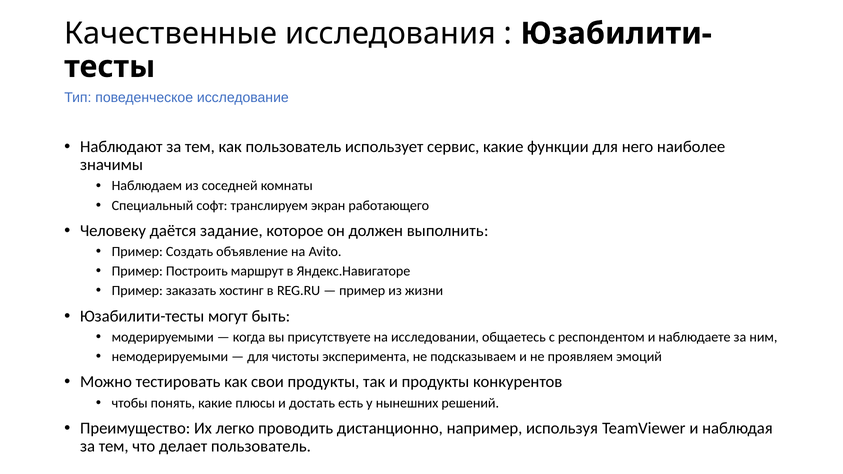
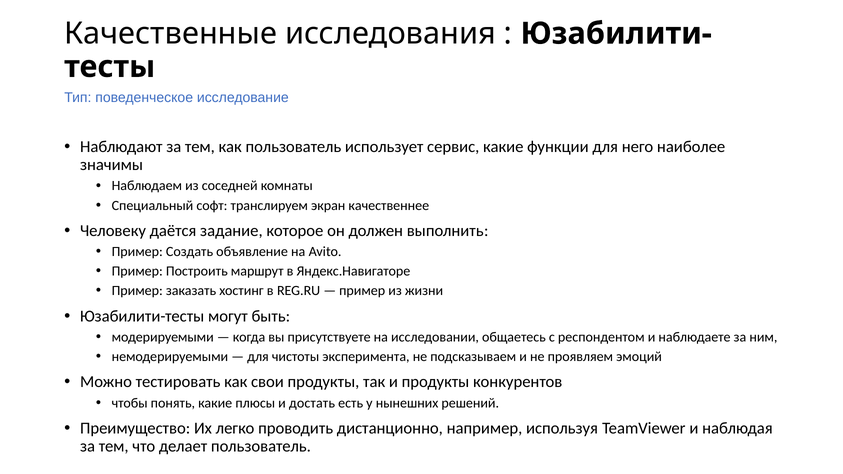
работающего: работающего -> качественнее
